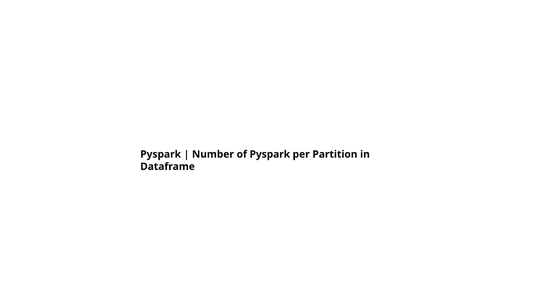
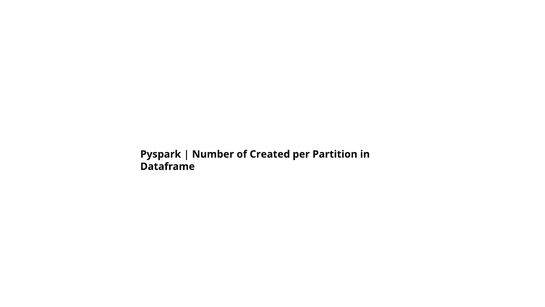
of Pyspark: Pyspark -> Created
